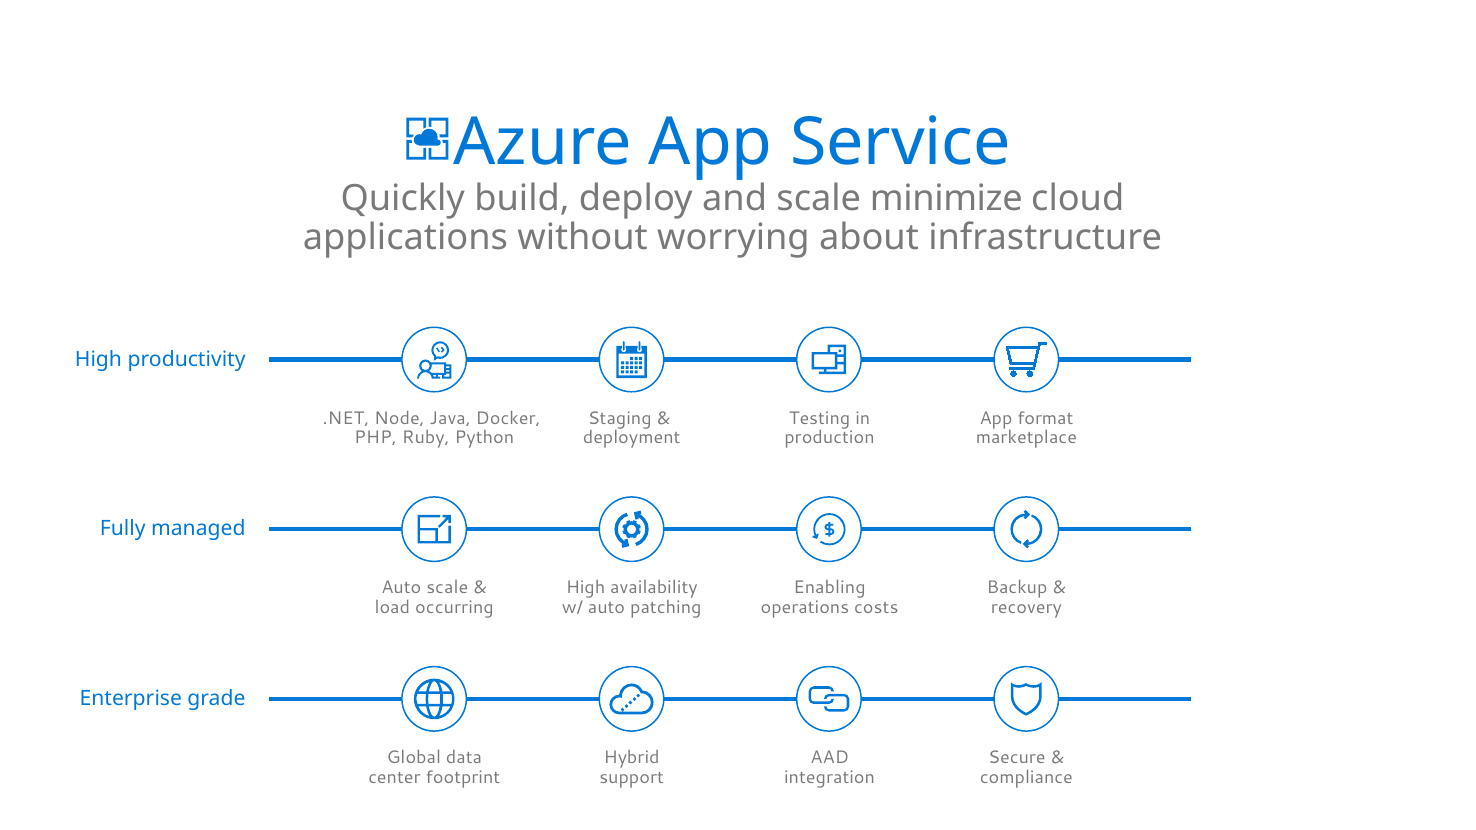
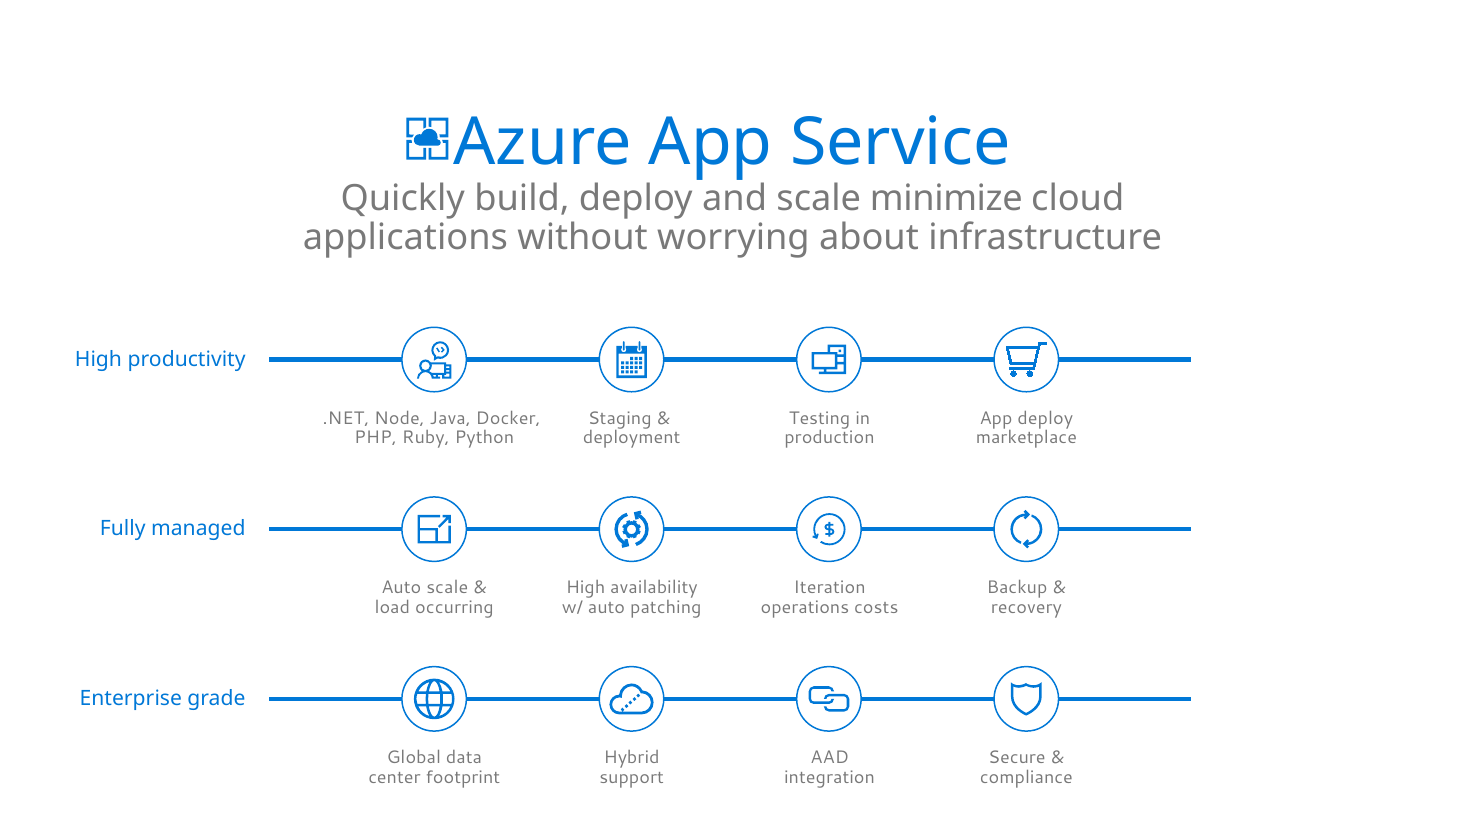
App format: format -> deploy
Enabling: Enabling -> Iteration
